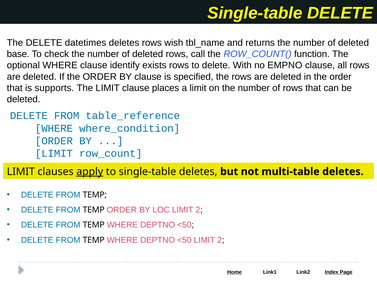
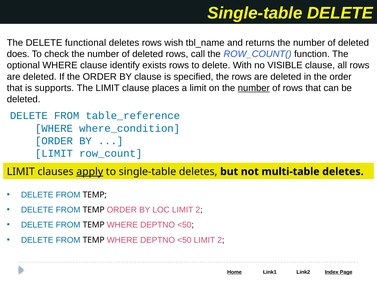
datetimes: datetimes -> functional
base: base -> does
EMPNO: EMPNO -> VISIBLE
number at (254, 88) underline: none -> present
